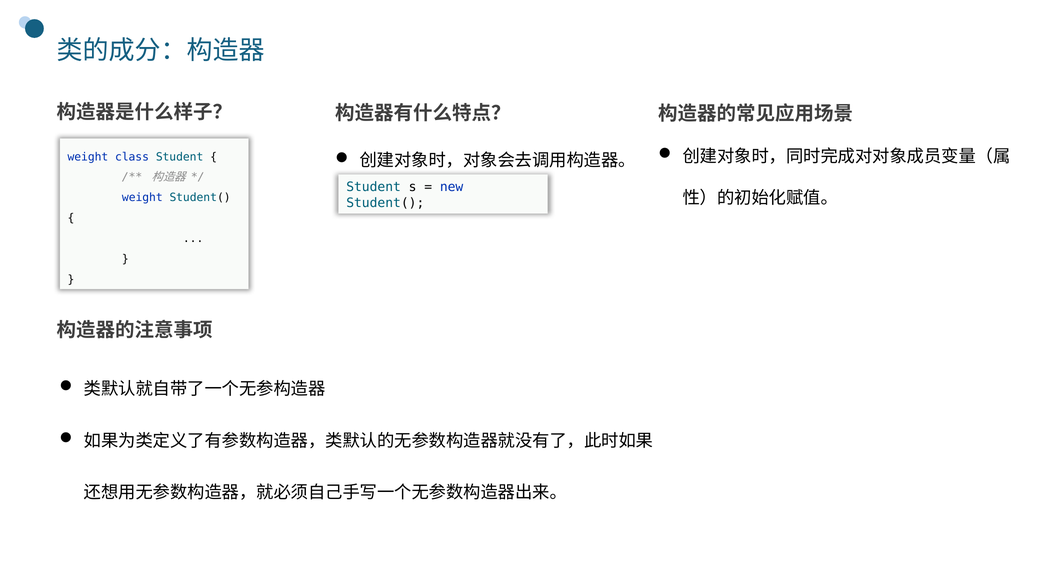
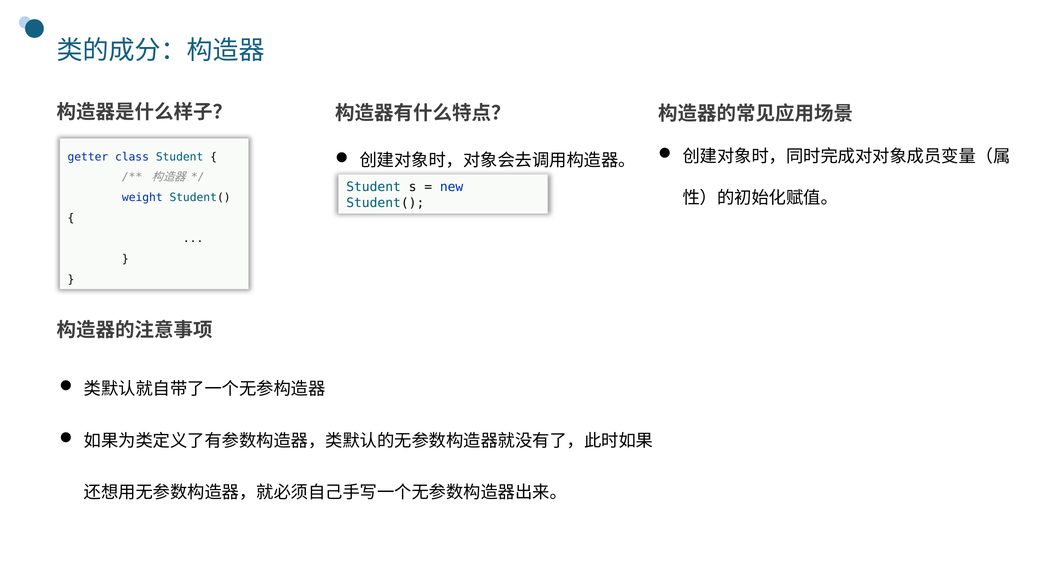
weight at (88, 157): weight -> getter
